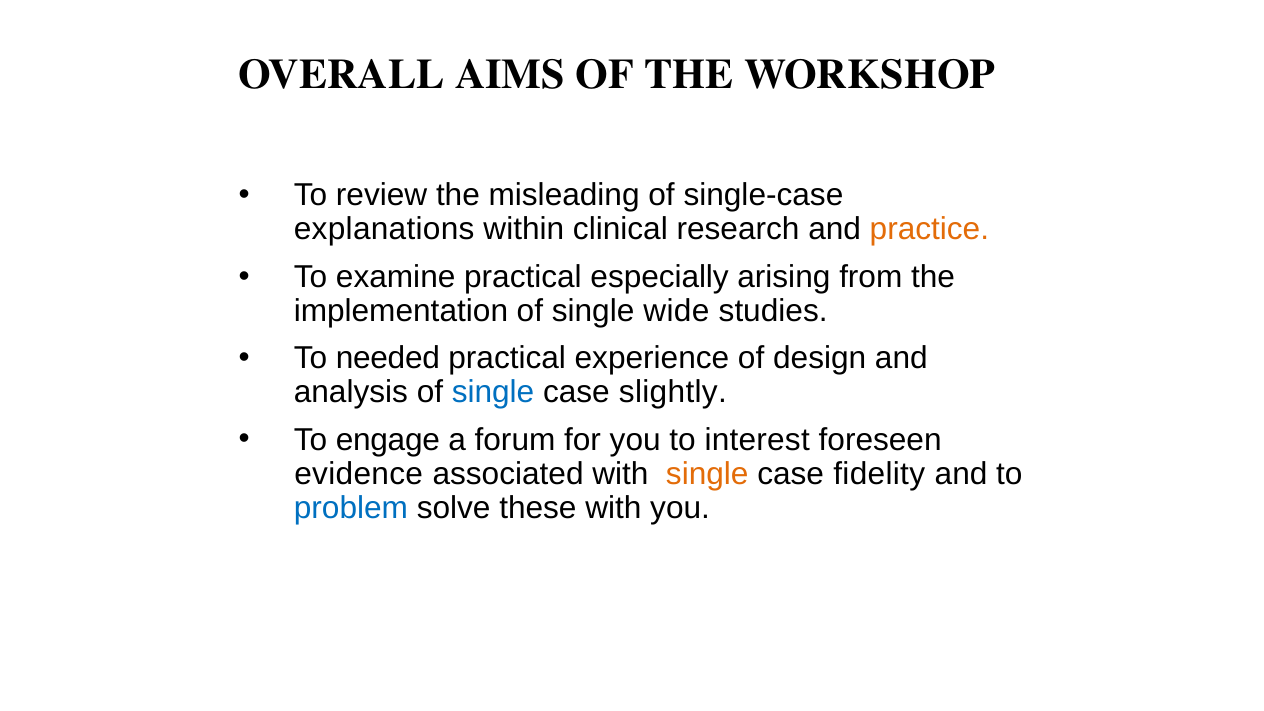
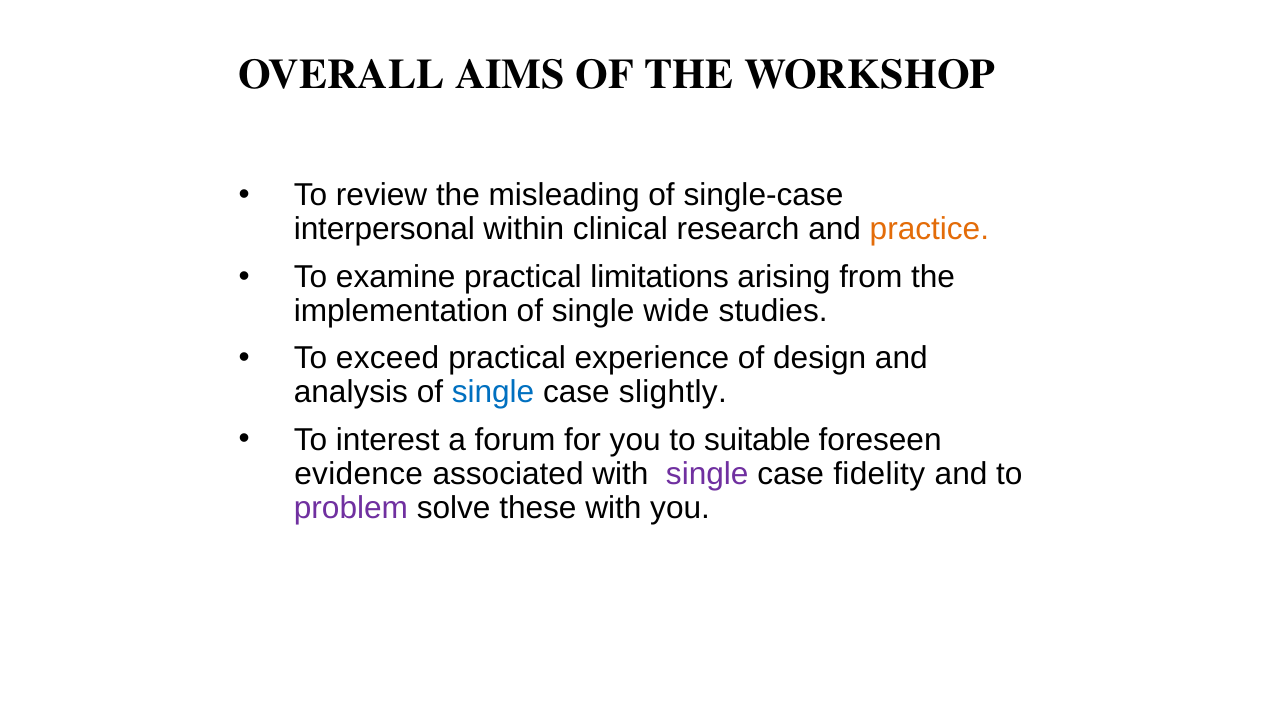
explanations: explanations -> interpersonal
especially: especially -> limitations
needed: needed -> exceed
engage: engage -> interest
interest: interest -> suitable
single at (707, 474) colour: orange -> purple
problem colour: blue -> purple
